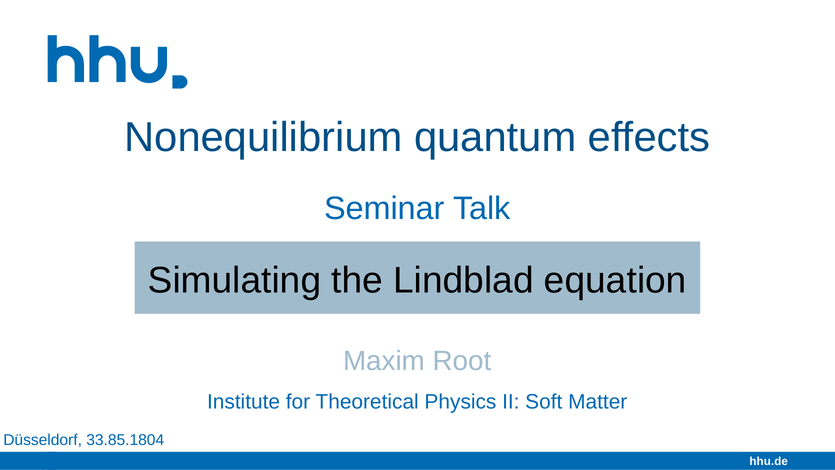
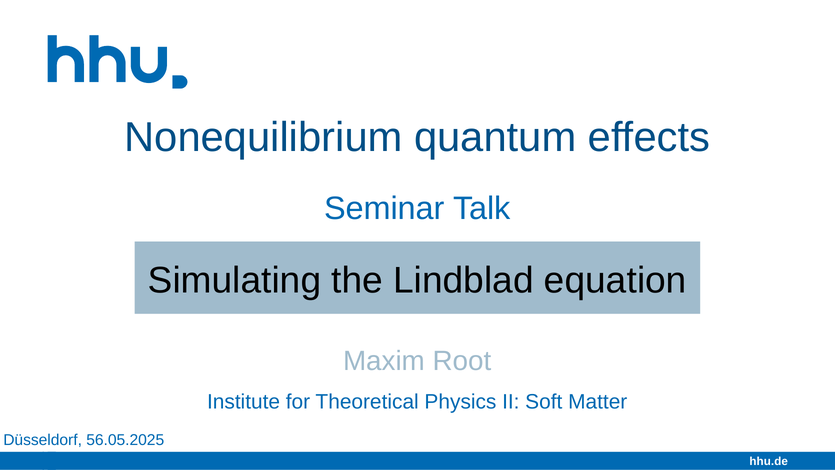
33.85.1804: 33.85.1804 -> 56.05.2025
